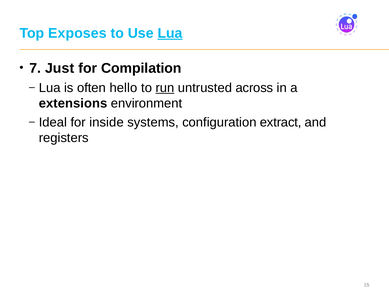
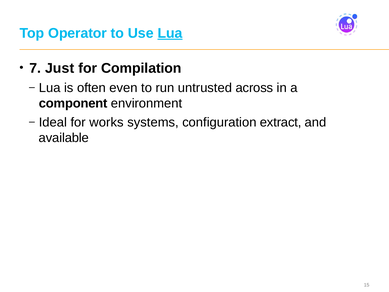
Exposes: Exposes -> Operator
hello: hello -> even
run underline: present -> none
extensions: extensions -> component
inside: inside -> works
registers: registers -> available
